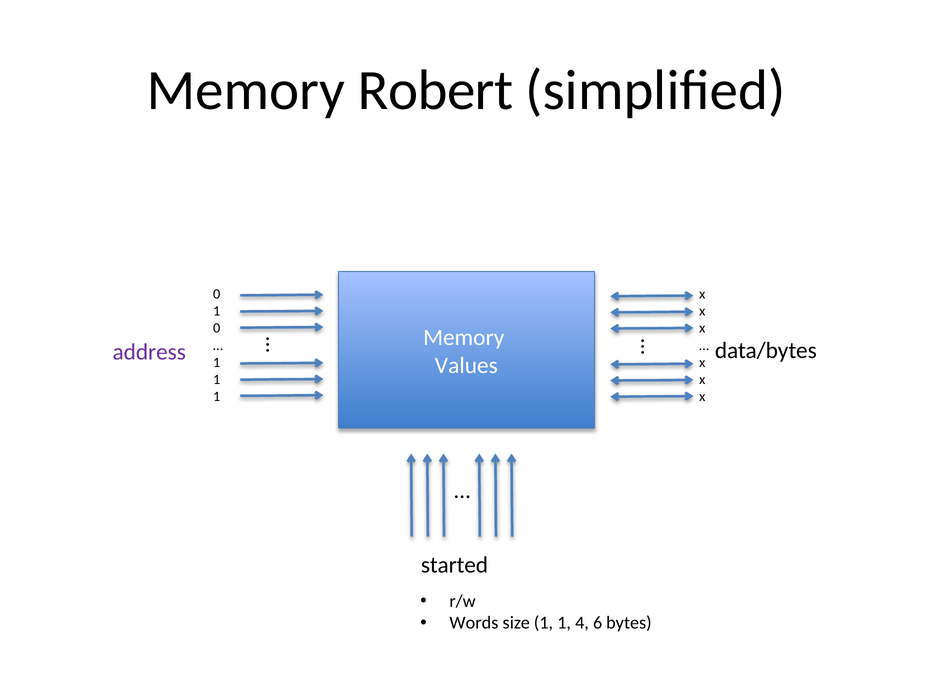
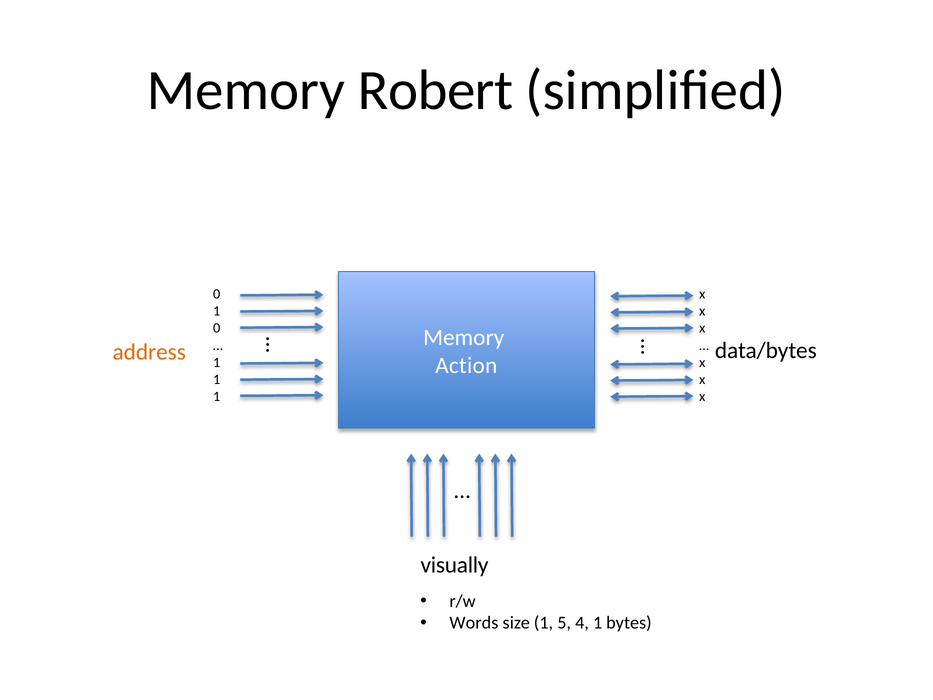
address colour: purple -> orange
Values: Values -> Action
started: started -> visually
size 1 1: 1 -> 5
4 6: 6 -> 1
